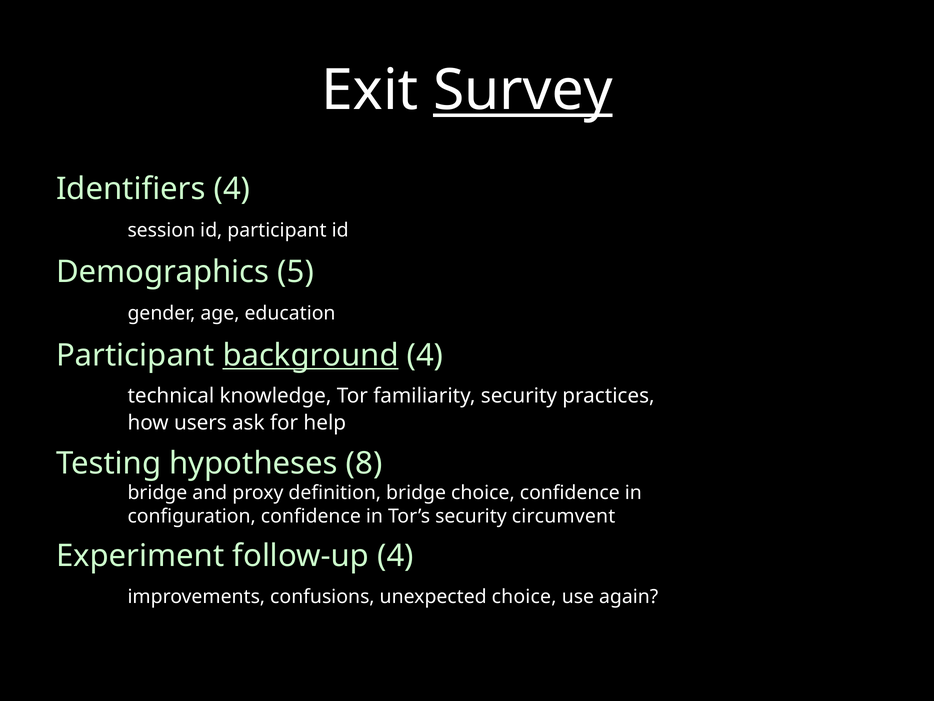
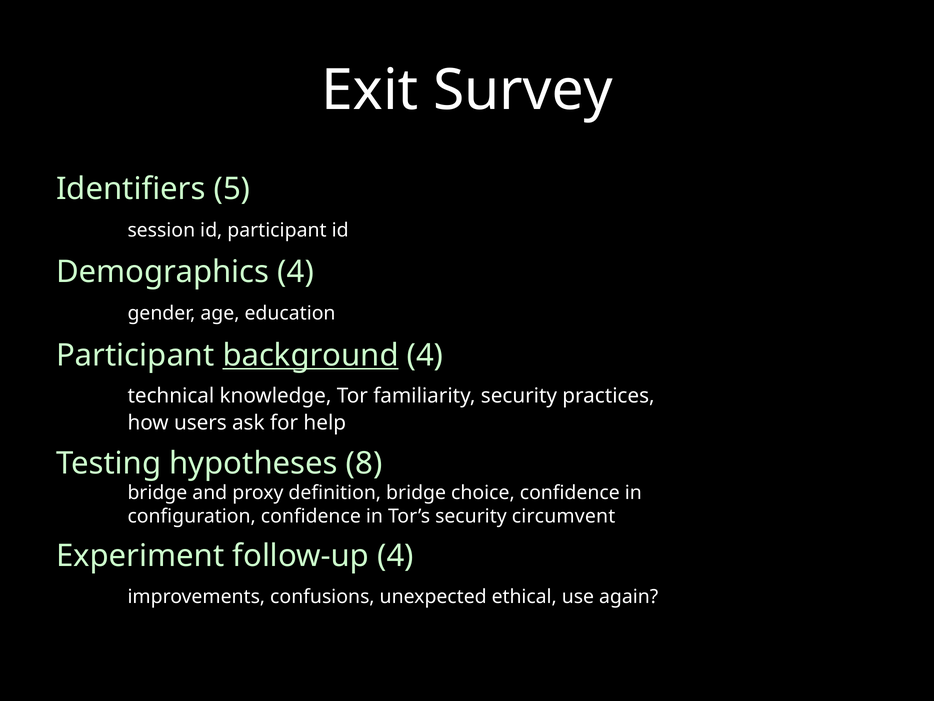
Survey underline: present -> none
Identifiers 4: 4 -> 5
Demographics 5: 5 -> 4
unexpected choice: choice -> ethical
